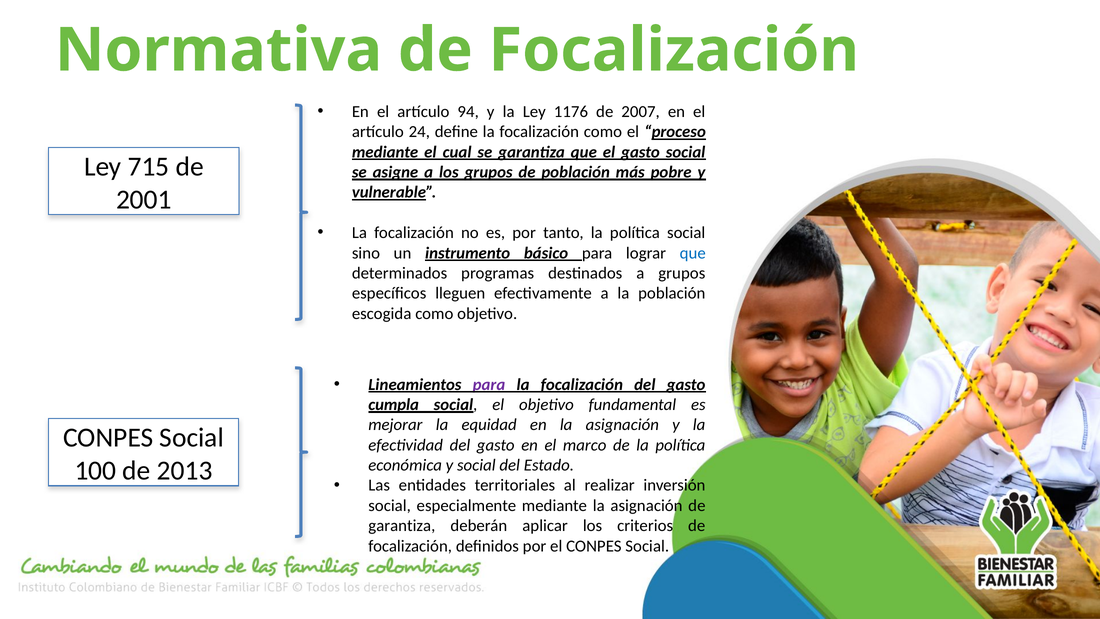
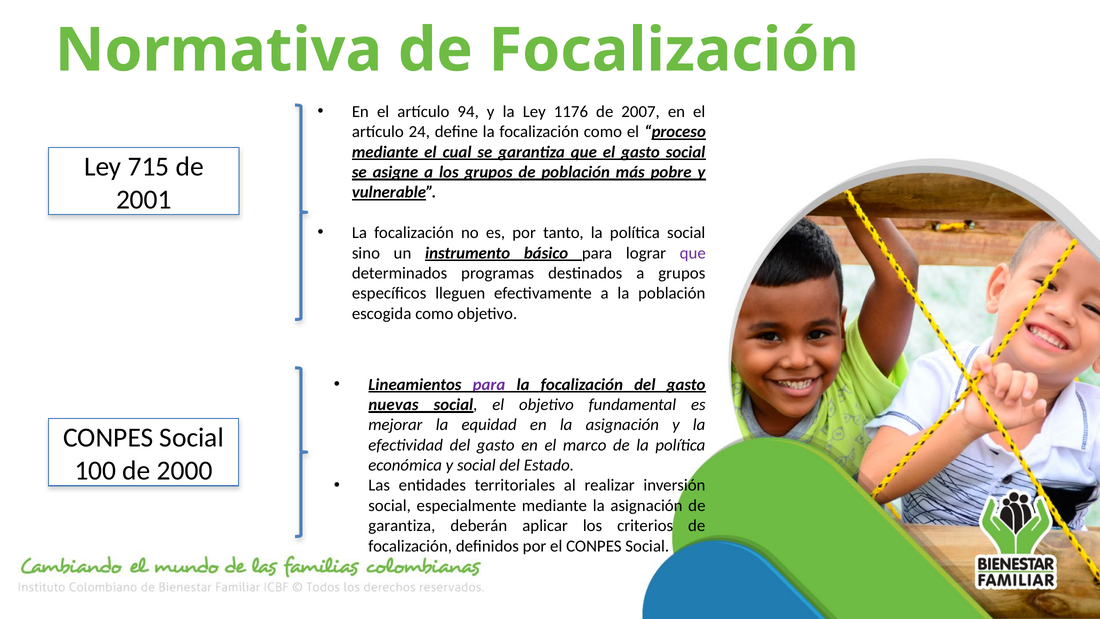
que at (693, 253) colour: blue -> purple
cumpla: cumpla -> nuevas
2013: 2013 -> 2000
